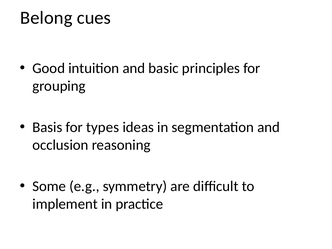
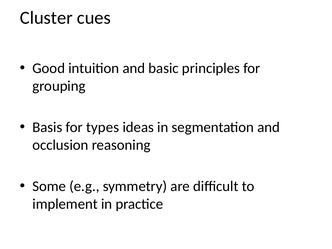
Belong: Belong -> Cluster
